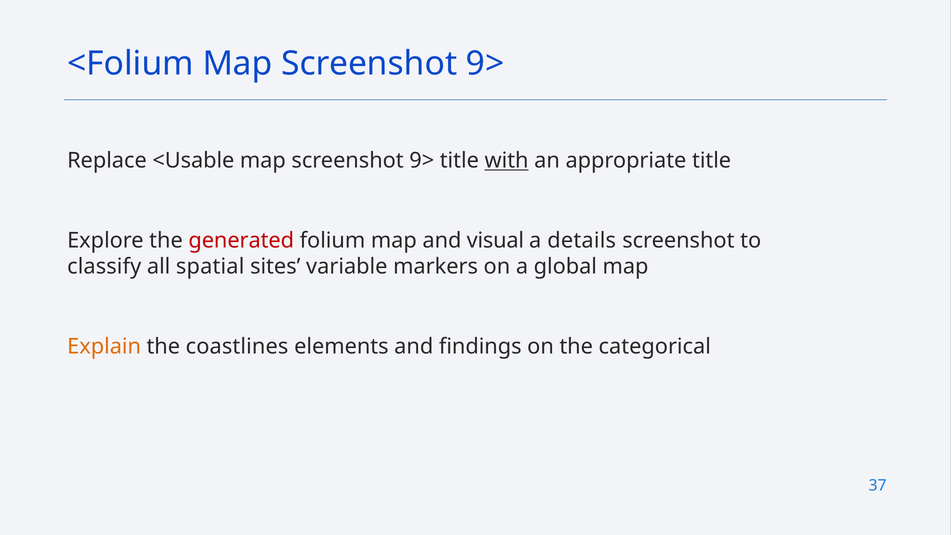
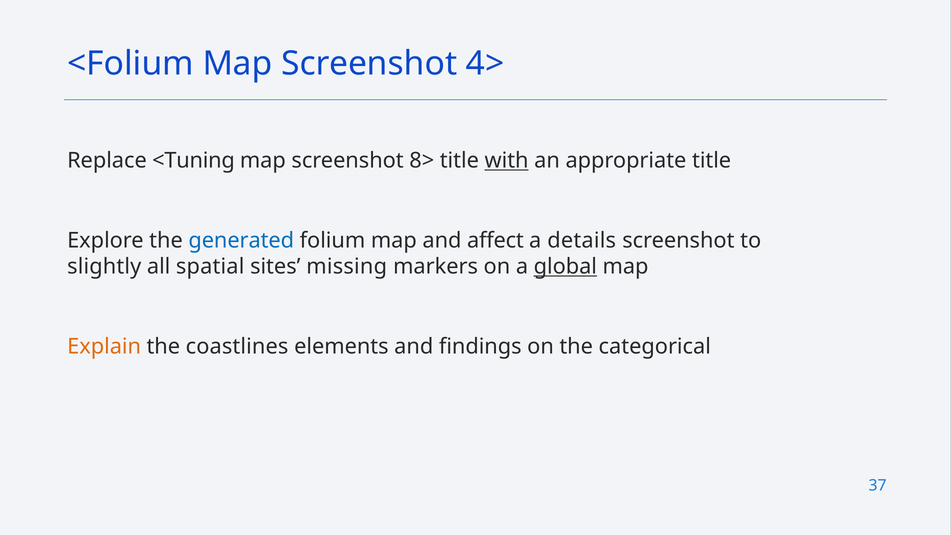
<Folium Map Screenshot 9>: 9> -> 4>
<Usable: <Usable -> <Tuning
9> at (422, 161): 9> -> 8>
generated colour: red -> blue
visual: visual -> affect
classify: classify -> slightly
variable: variable -> missing
global underline: none -> present
